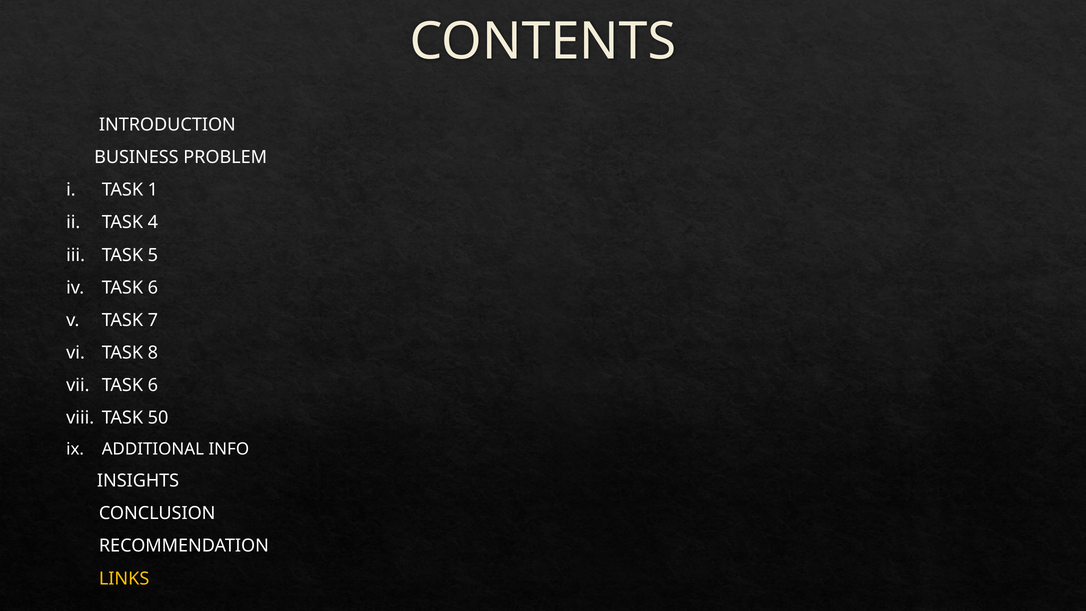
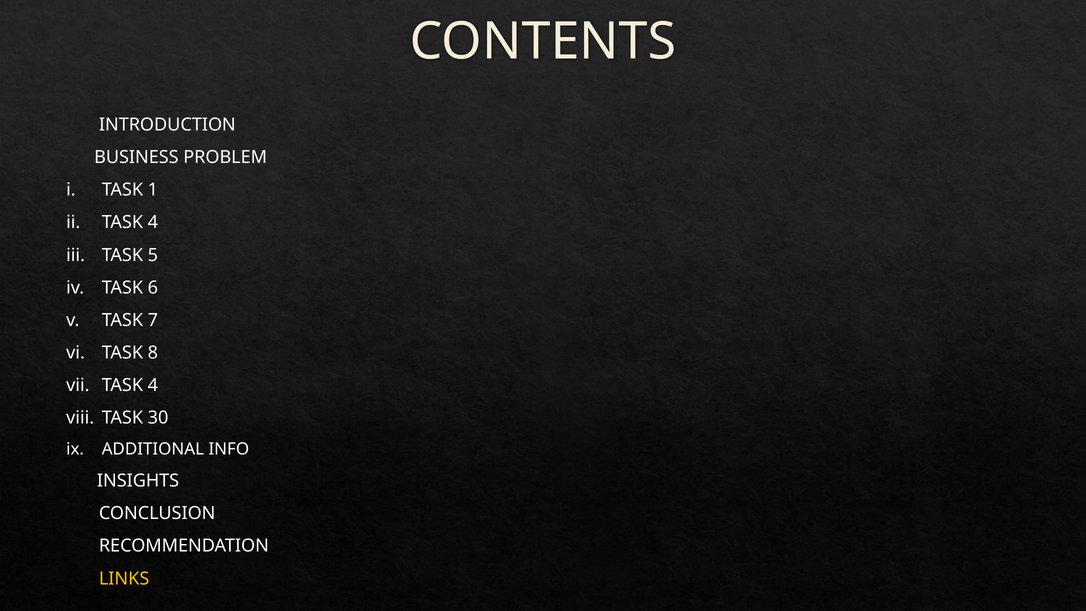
6 at (153, 385): 6 -> 4
50: 50 -> 30
